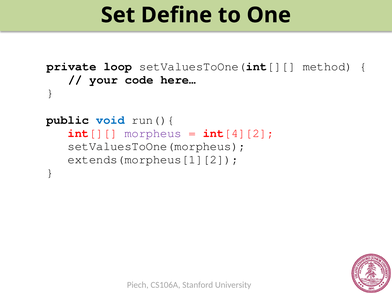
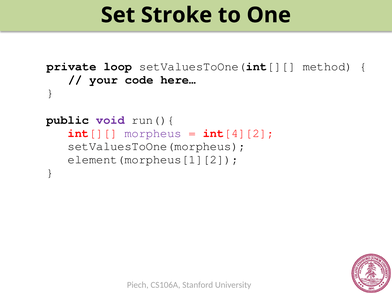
Define: Define -> Stroke
void colour: blue -> purple
extends(morpheus[1][2: extends(morpheus[1][2 -> element(morpheus[1][2
